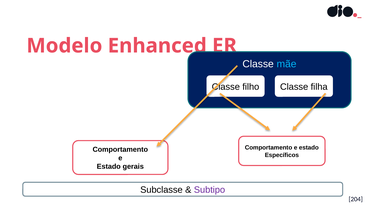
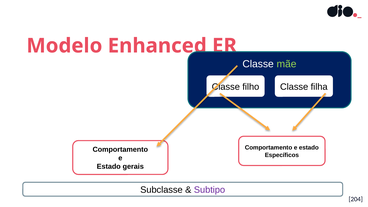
mãe colour: light blue -> light green
